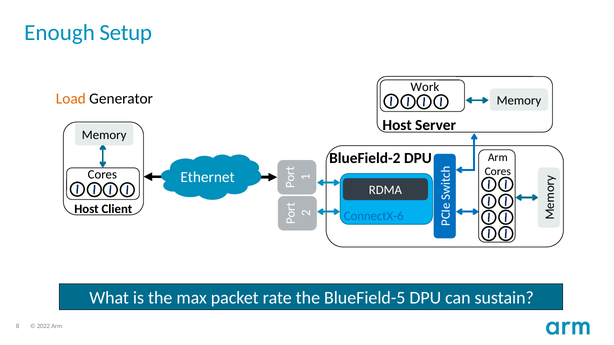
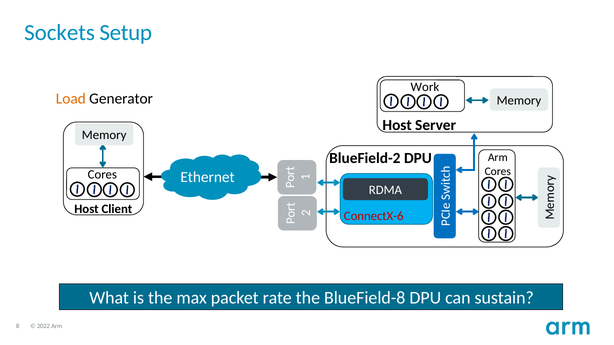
Enough: Enough -> Sockets
ConnectX-6 colour: blue -> red
BlueField-5: BlueField-5 -> BlueField-8
